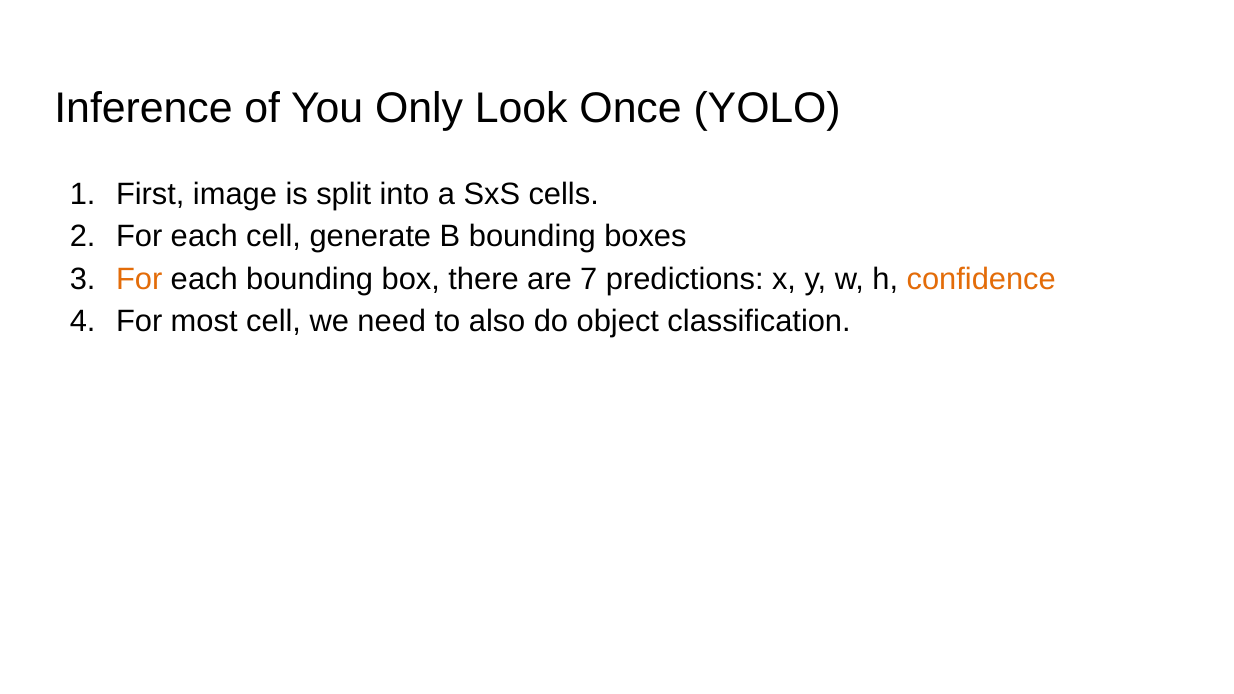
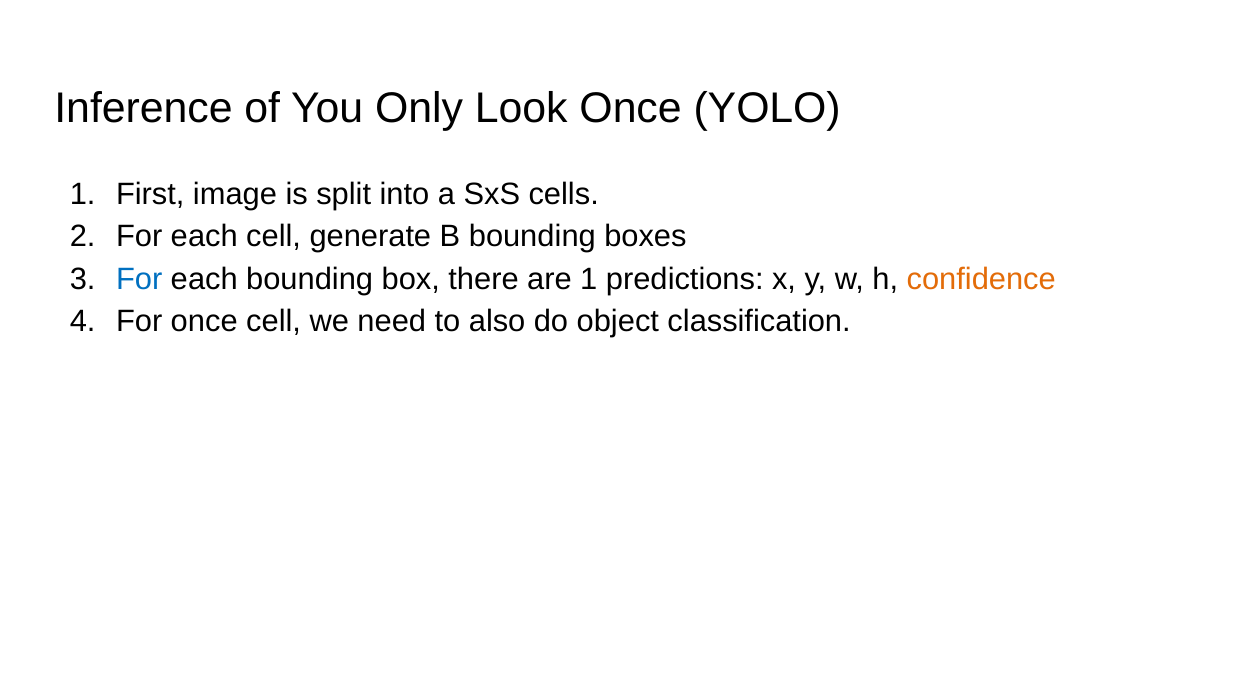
For at (139, 279) colour: orange -> blue
are 7: 7 -> 1
For most: most -> once
